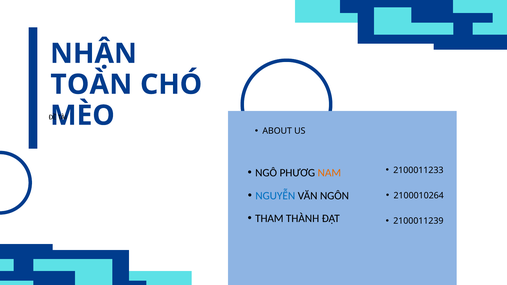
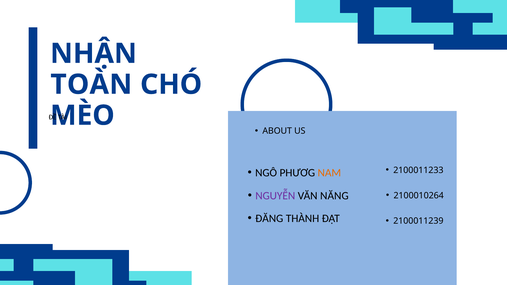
NGUYỄN colour: blue -> purple
NGÔN: NGÔN -> NĂNG
THAM: THAM -> ĐĂNG
